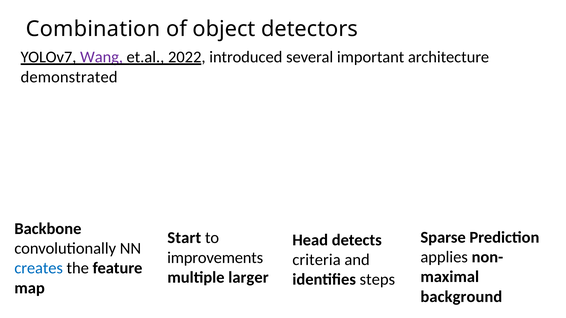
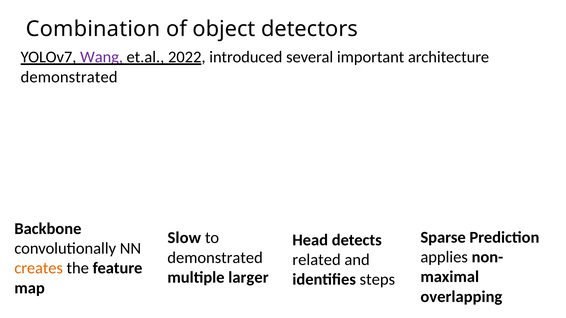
Start: Start -> Slow
improvements at (215, 258): improvements -> demonstrated
criteria: criteria -> related
creates colour: blue -> orange
background: background -> overlapping
